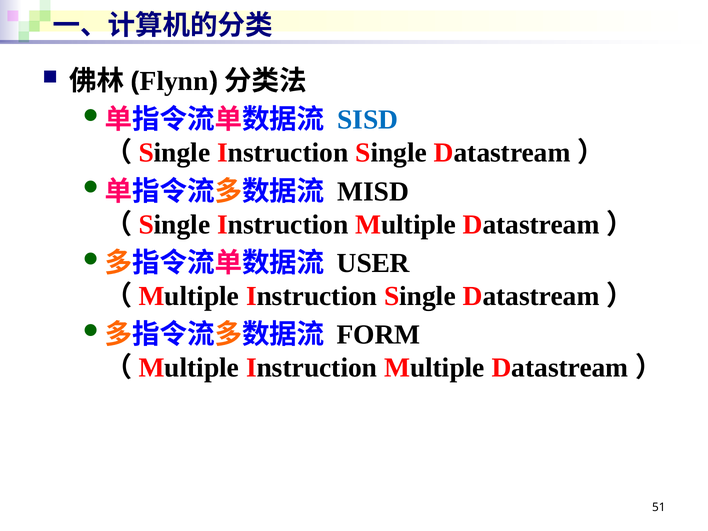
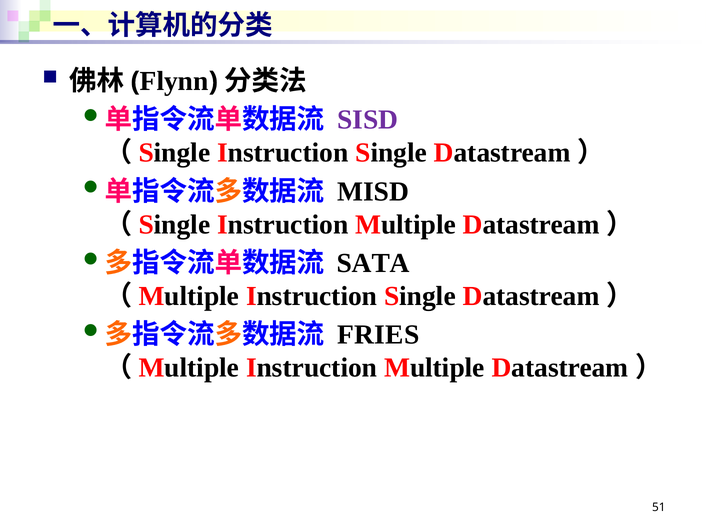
SISD colour: blue -> purple
USER: USER -> SATA
FORM: FORM -> FRIES
